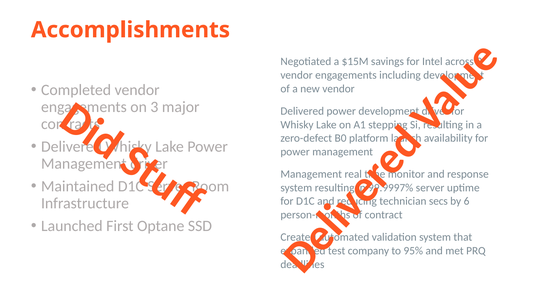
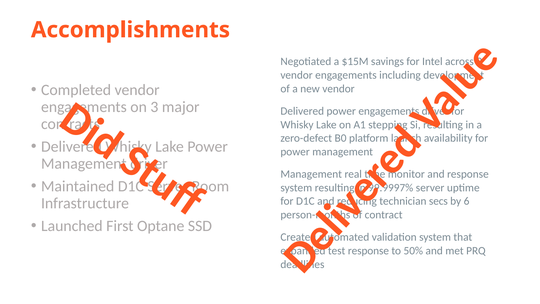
power development: development -> engagements
company at (368, 251): company -> response
95%: 95% -> 50%
